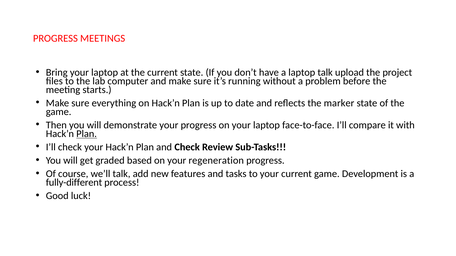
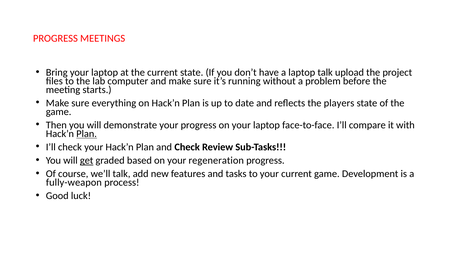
marker: marker -> players
get underline: none -> present
fully-different: fully-different -> fully-weapon
